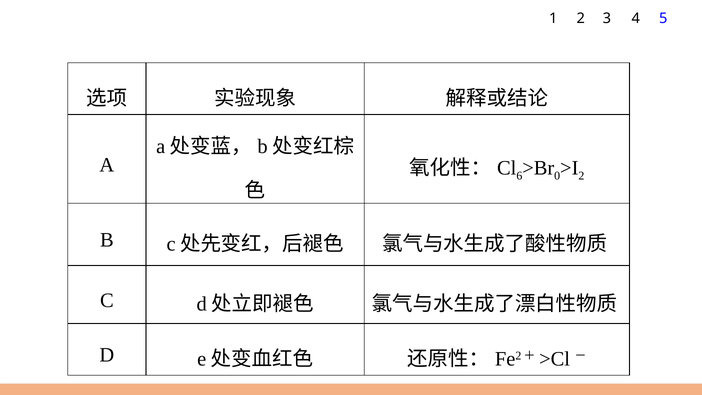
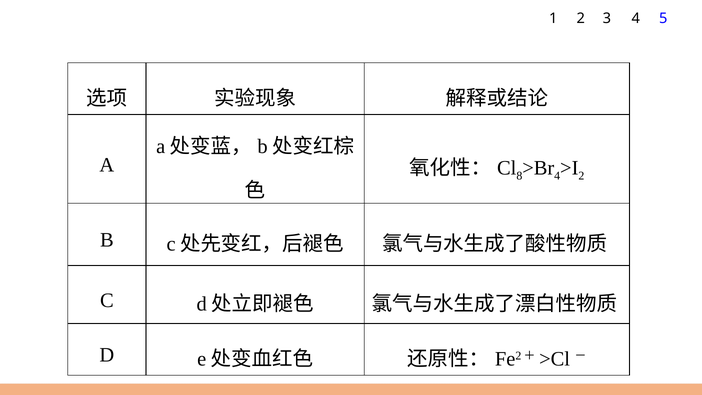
6: 6 -> 8
0 at (557, 176): 0 -> 4
